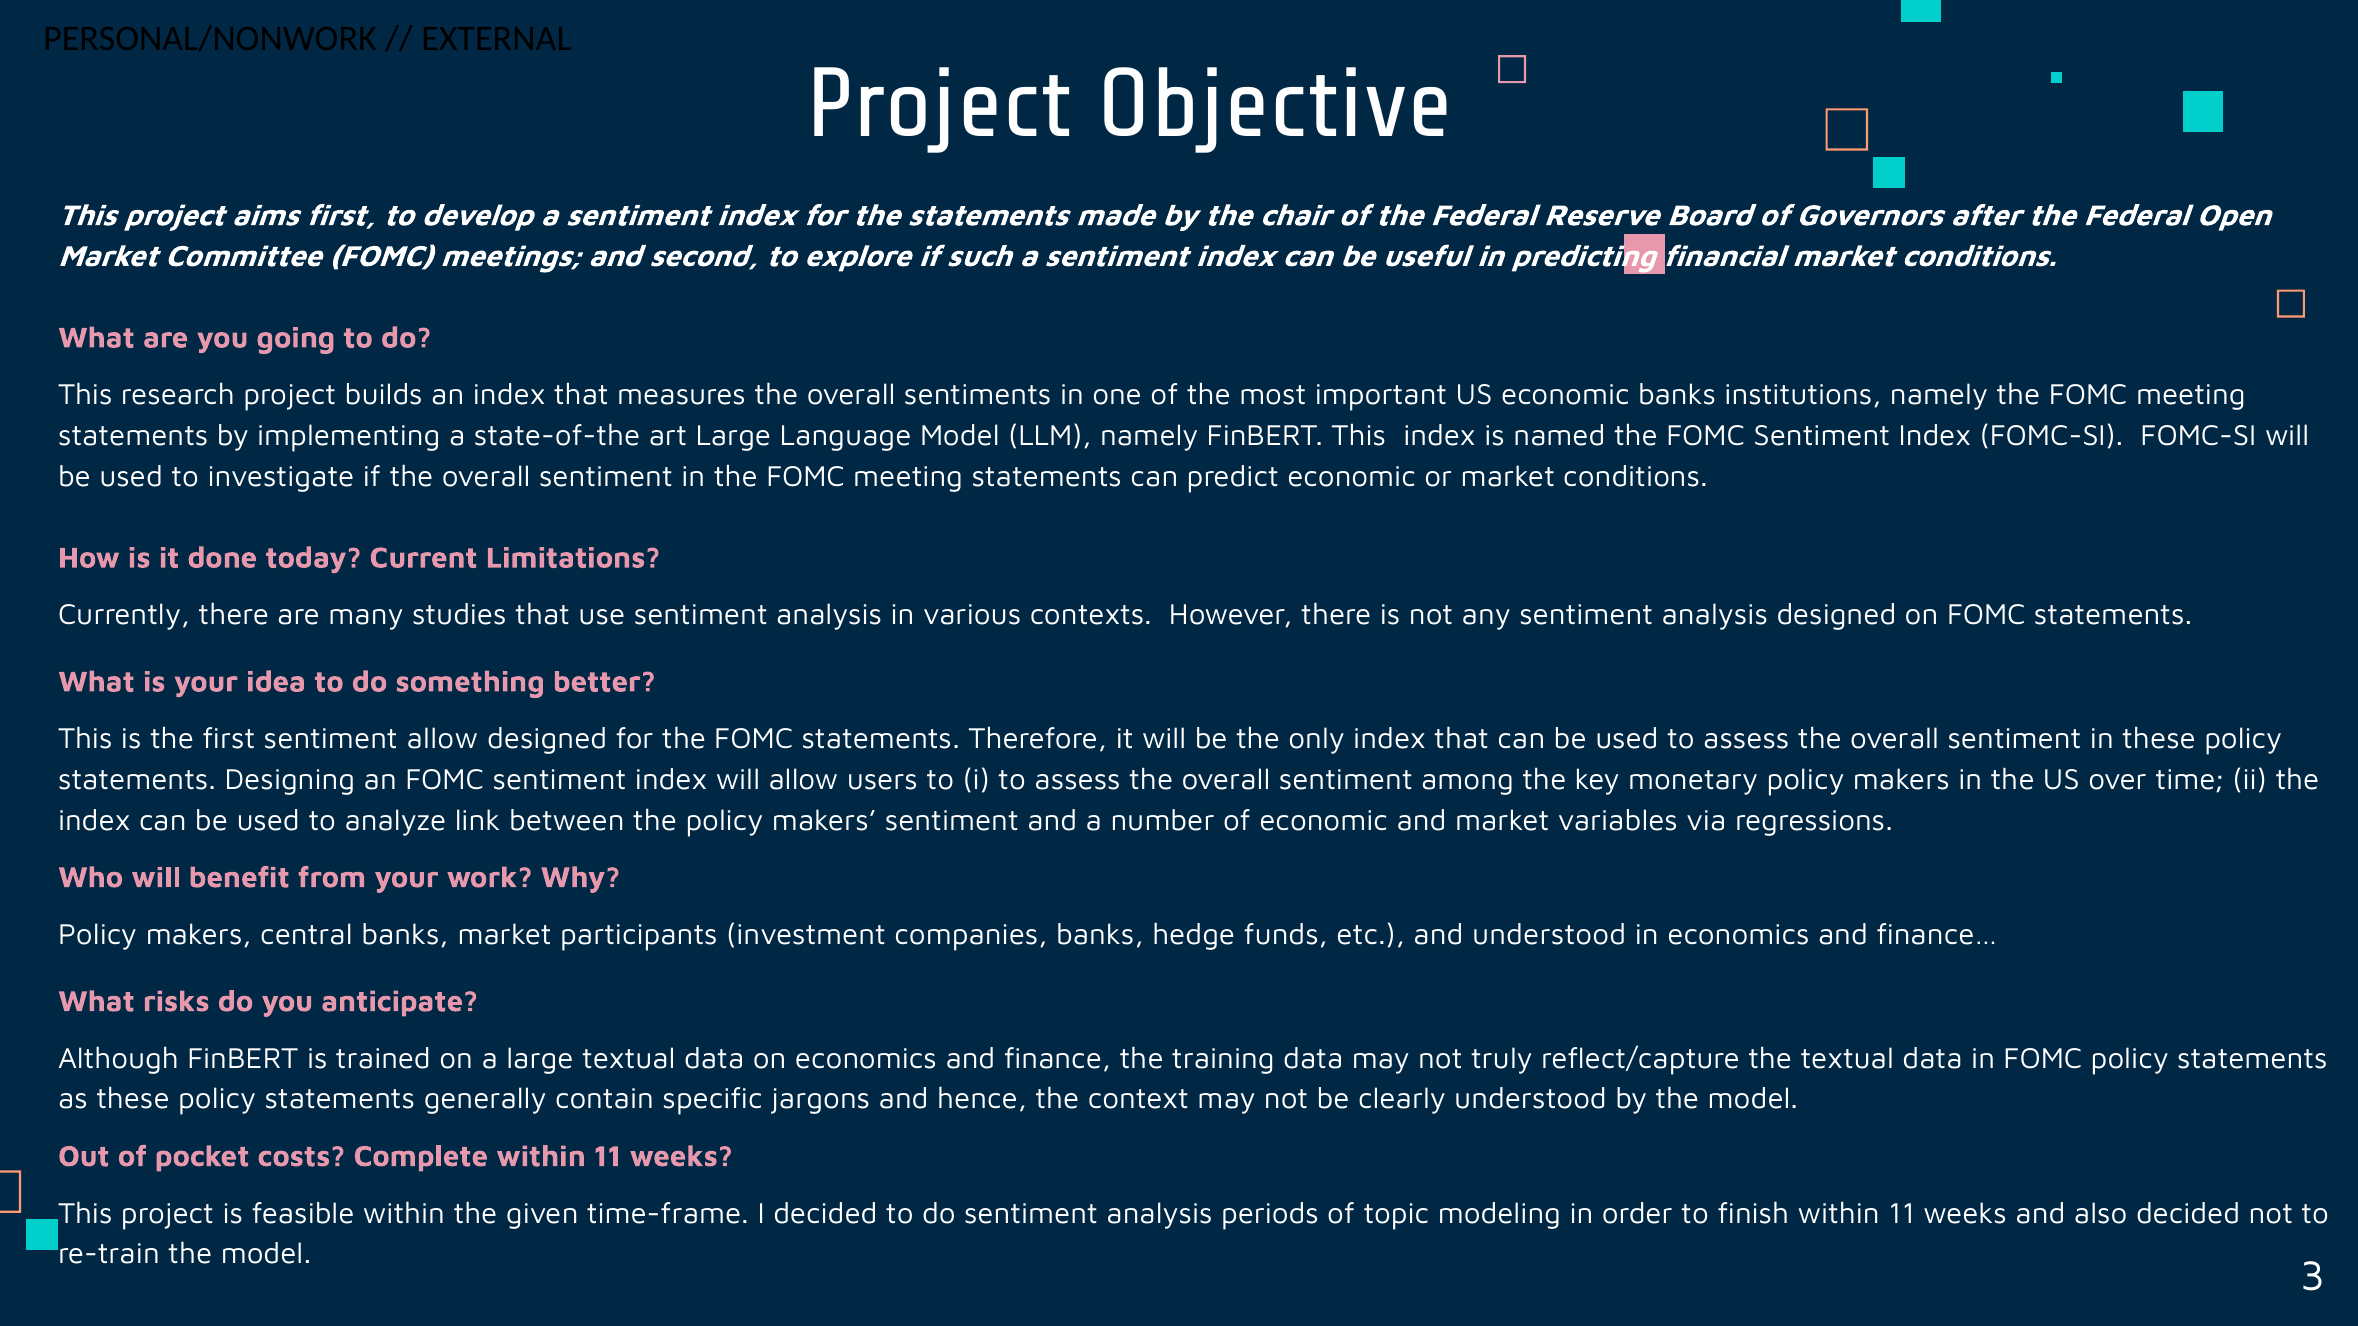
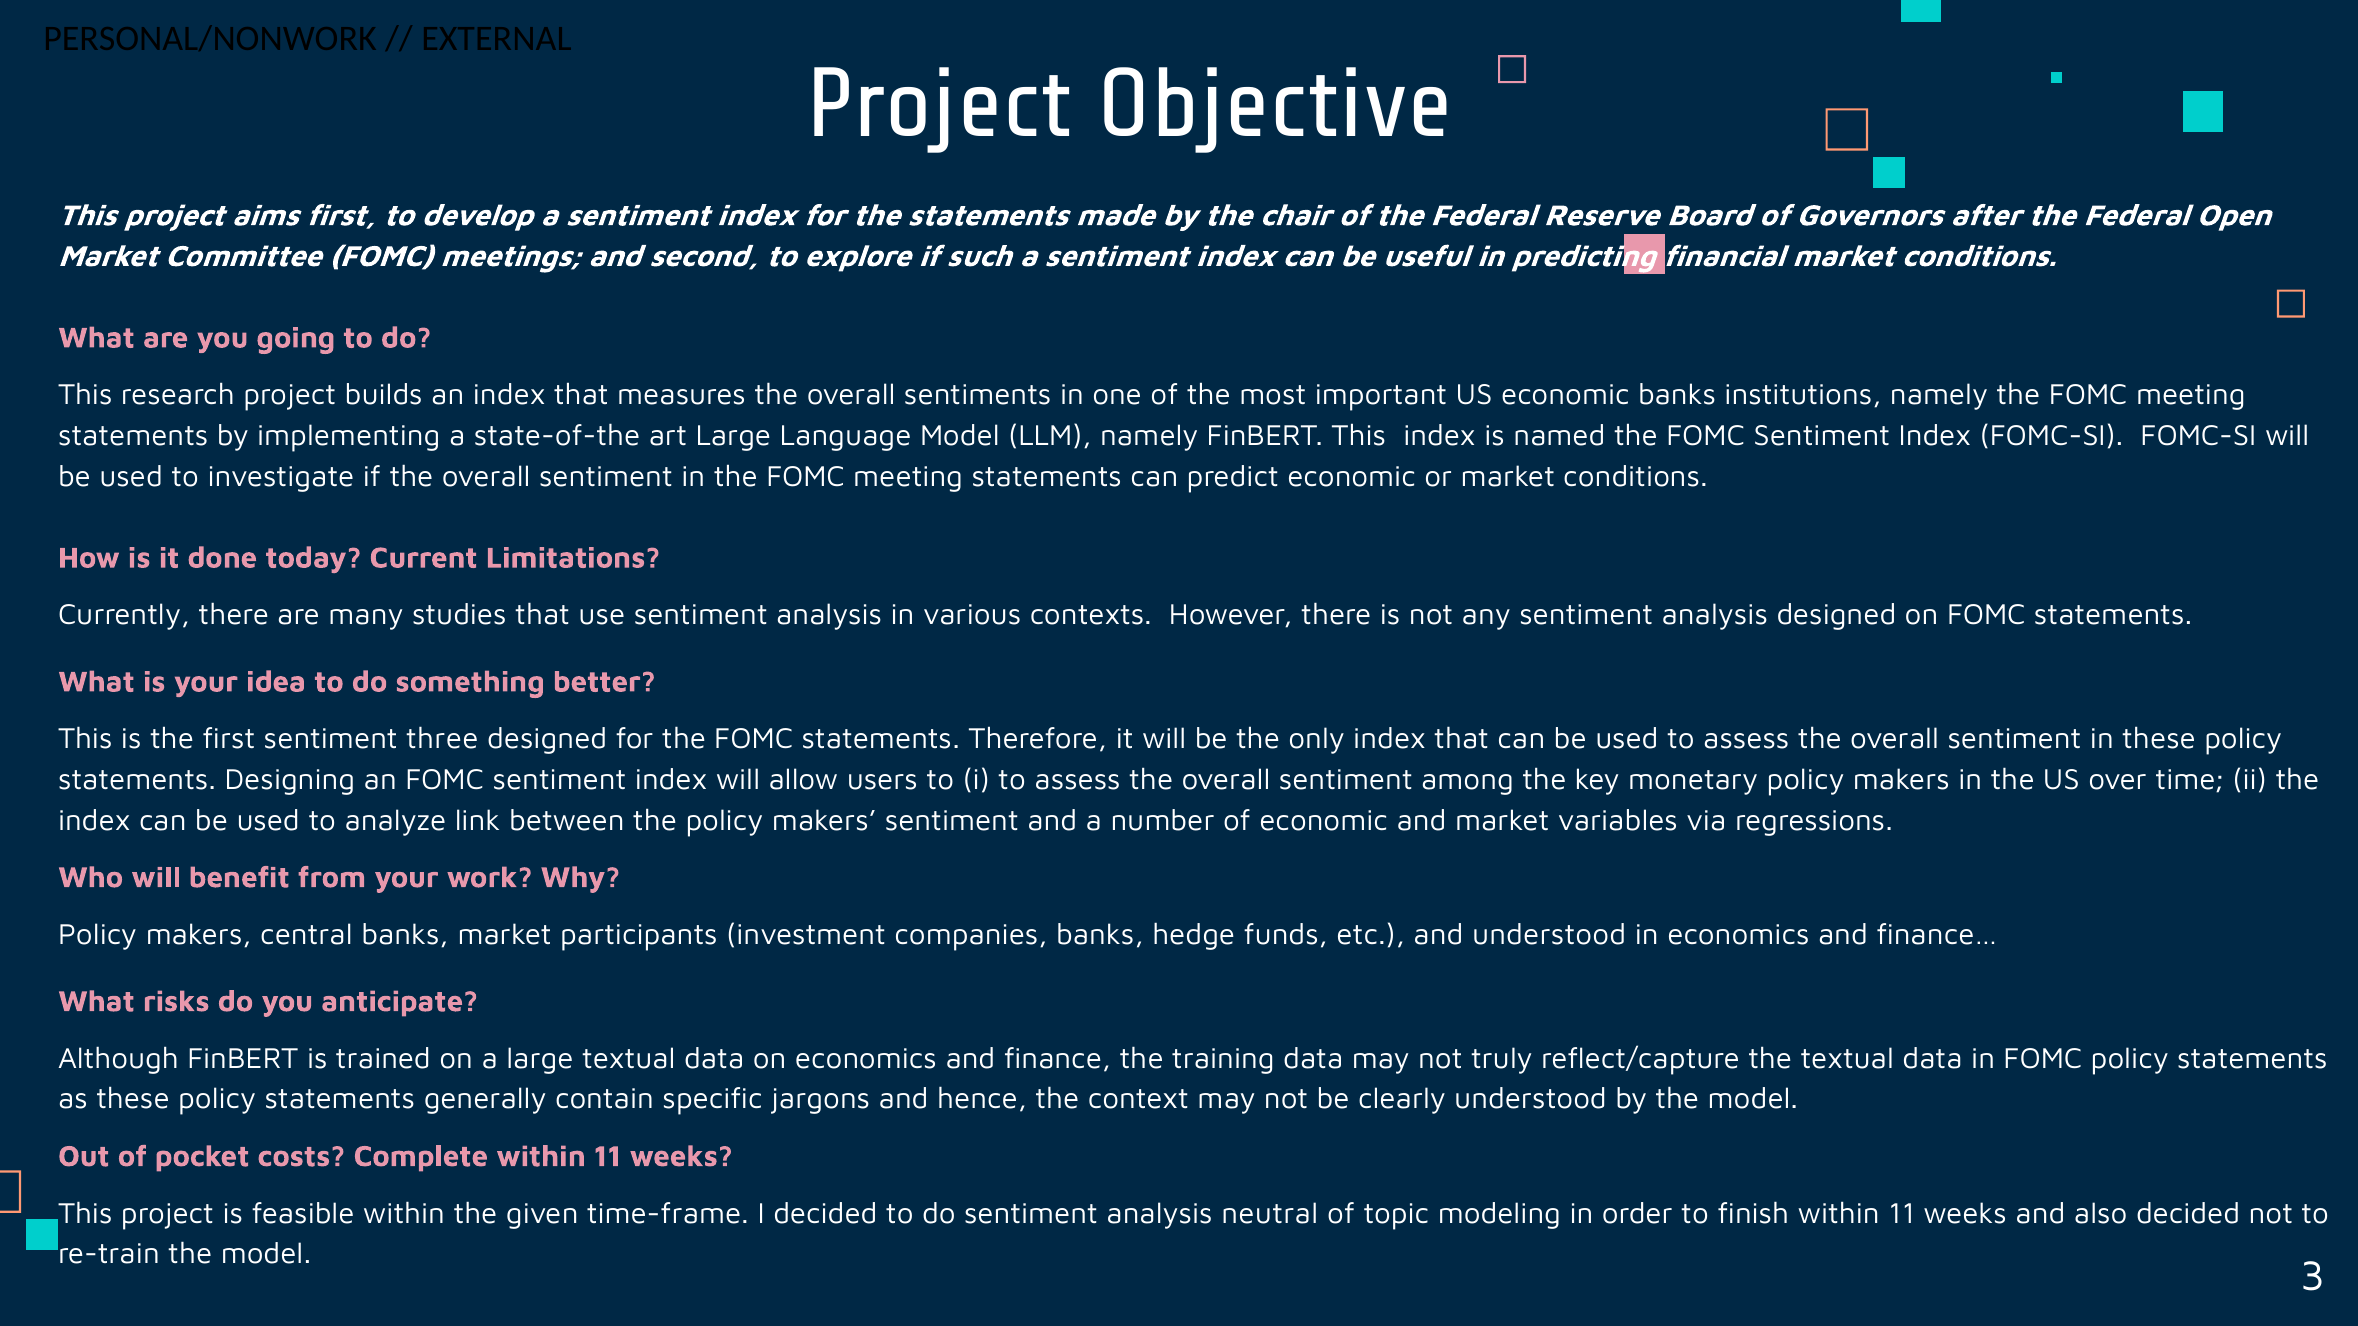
sentiment allow: allow -> three
periods: periods -> neutral
